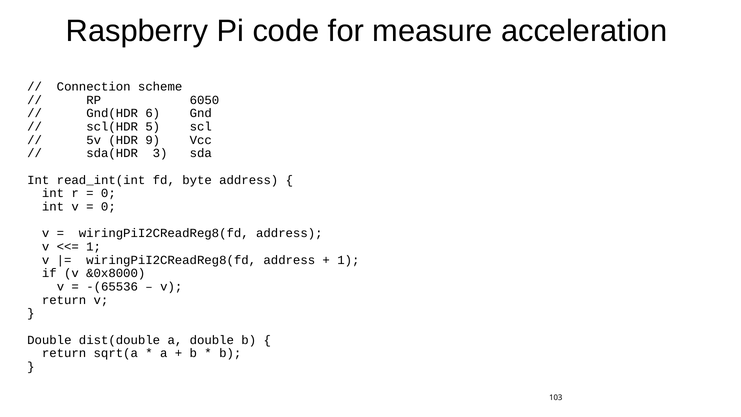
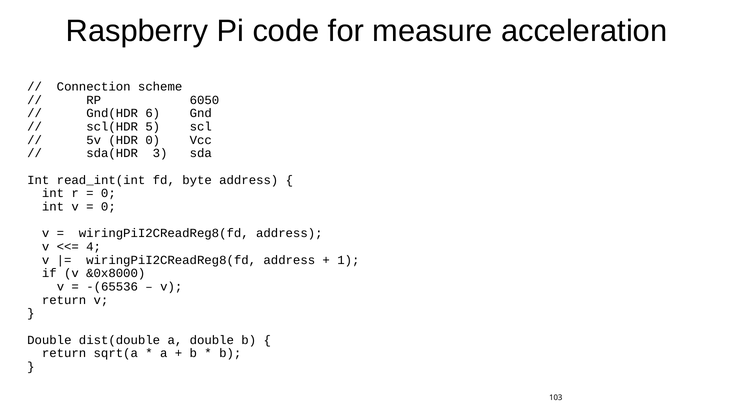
HDR 9: 9 -> 0
1 at (94, 247): 1 -> 4
